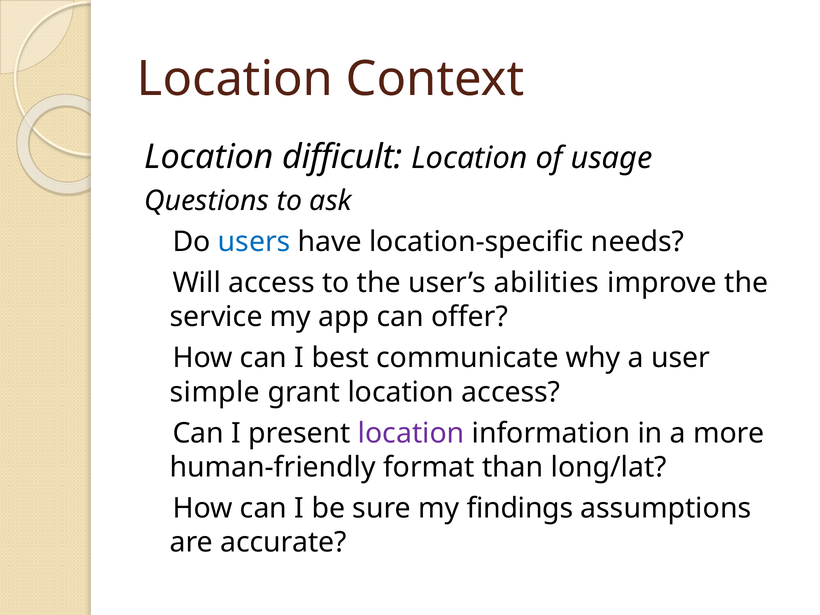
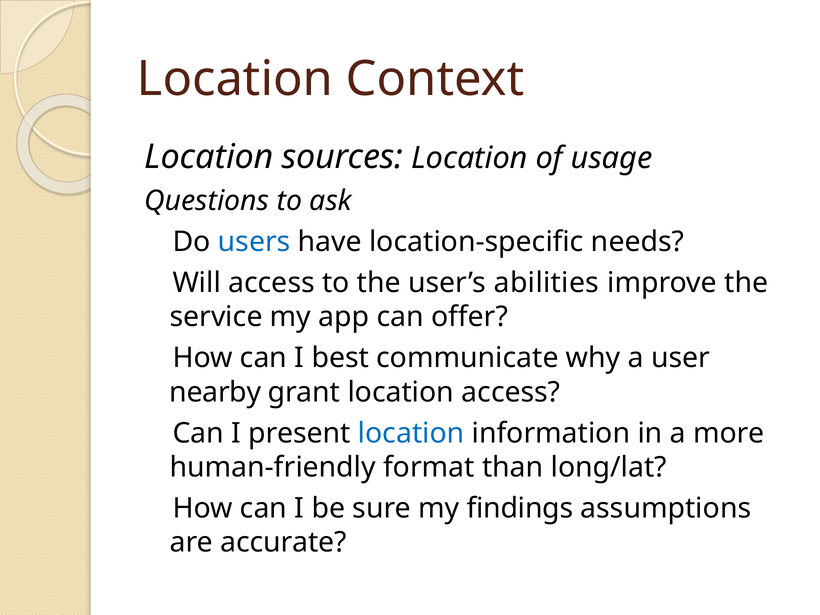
difficult: difficult -> sources
simple: simple -> nearby
location at (411, 433) colour: purple -> blue
